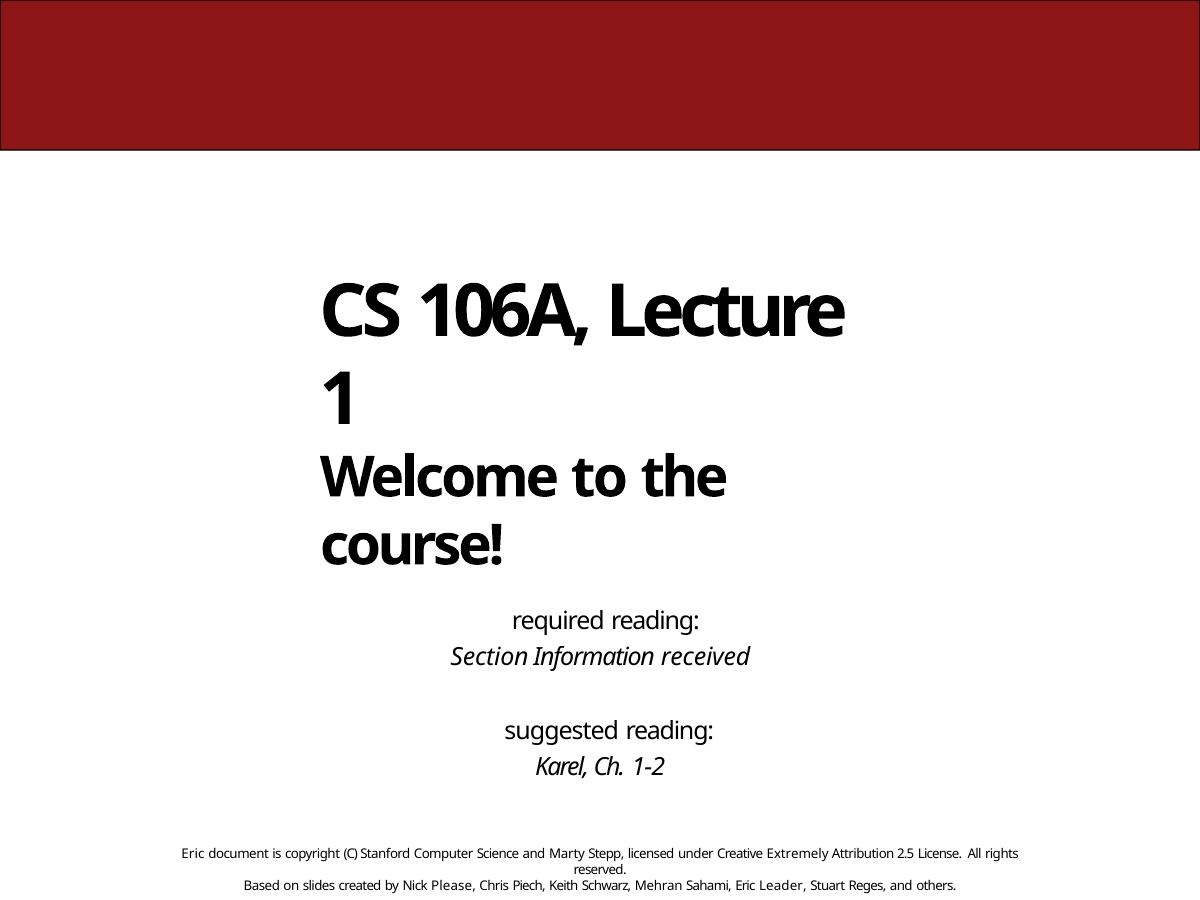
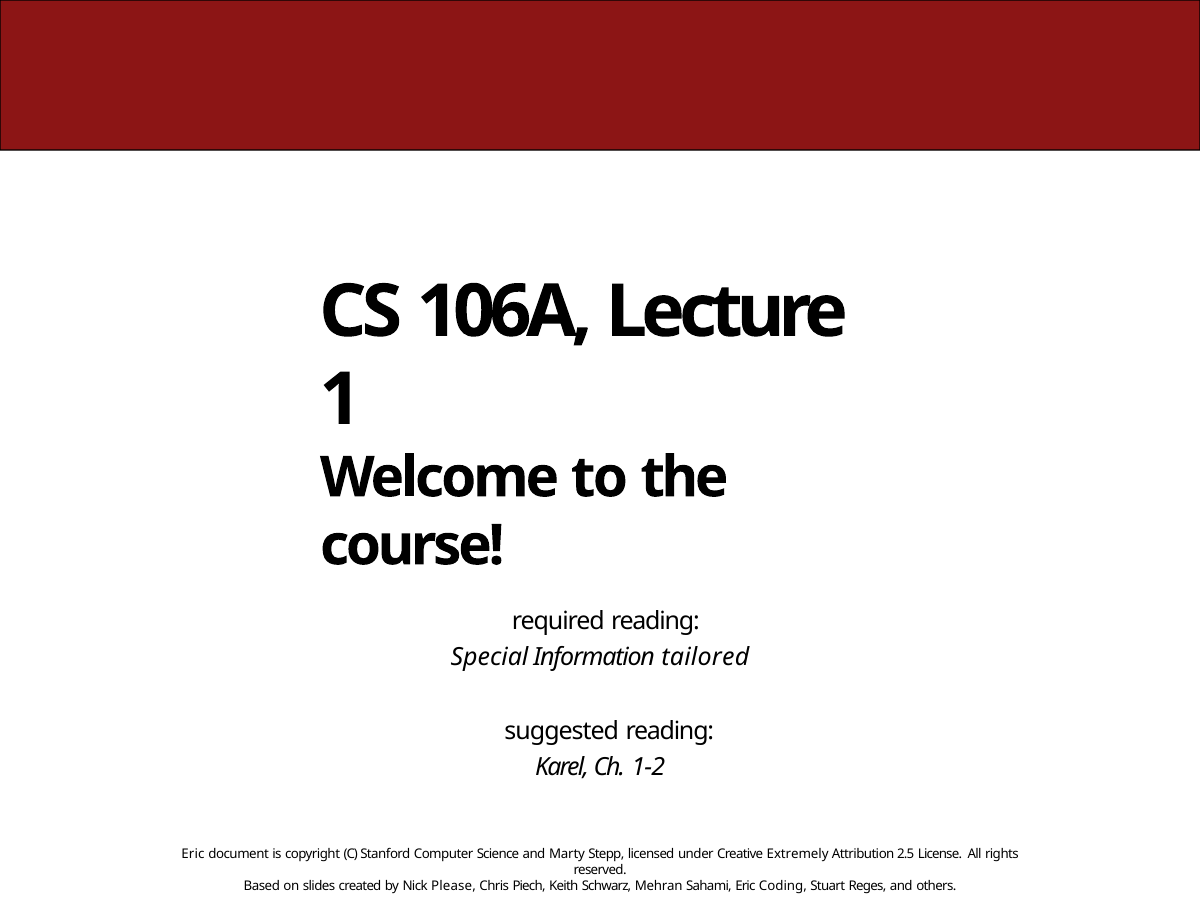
Section: Section -> Special
received: received -> tailored
Leader: Leader -> Coding
